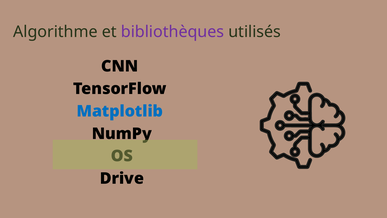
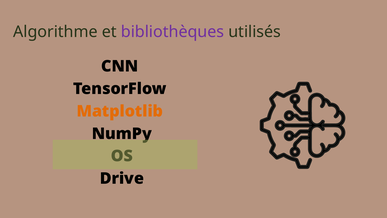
Matplotlib colour: blue -> orange
